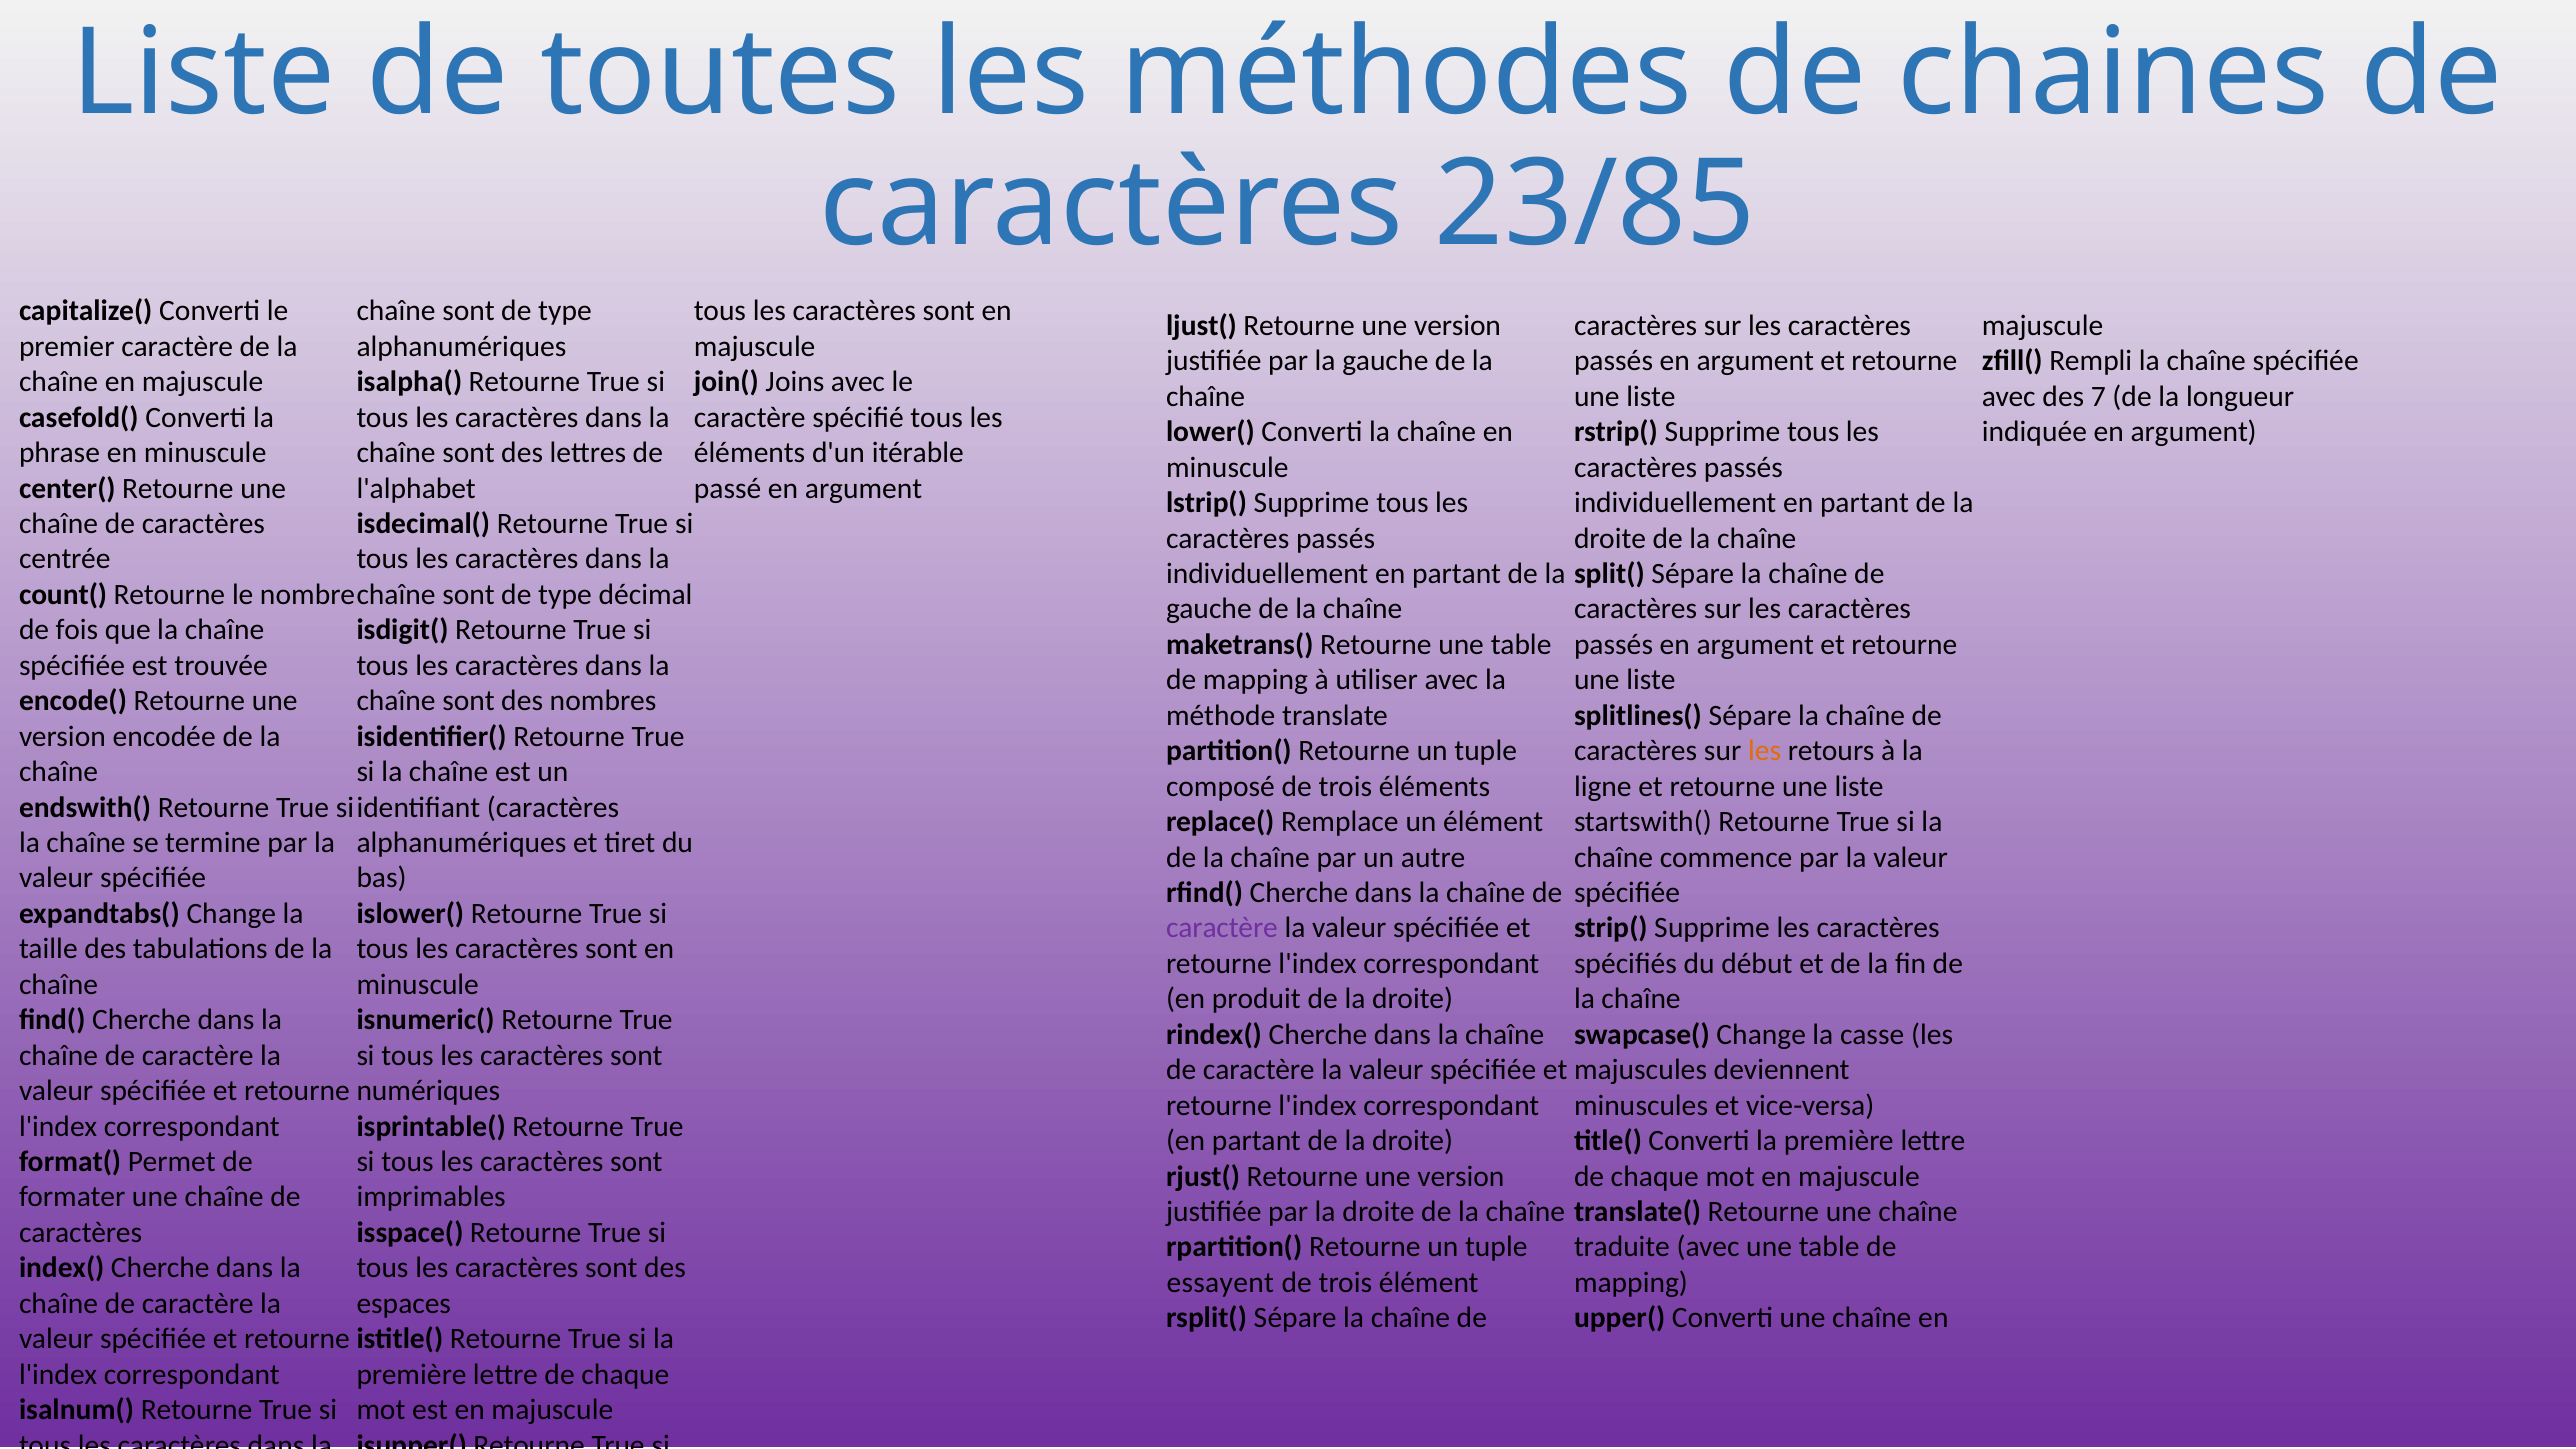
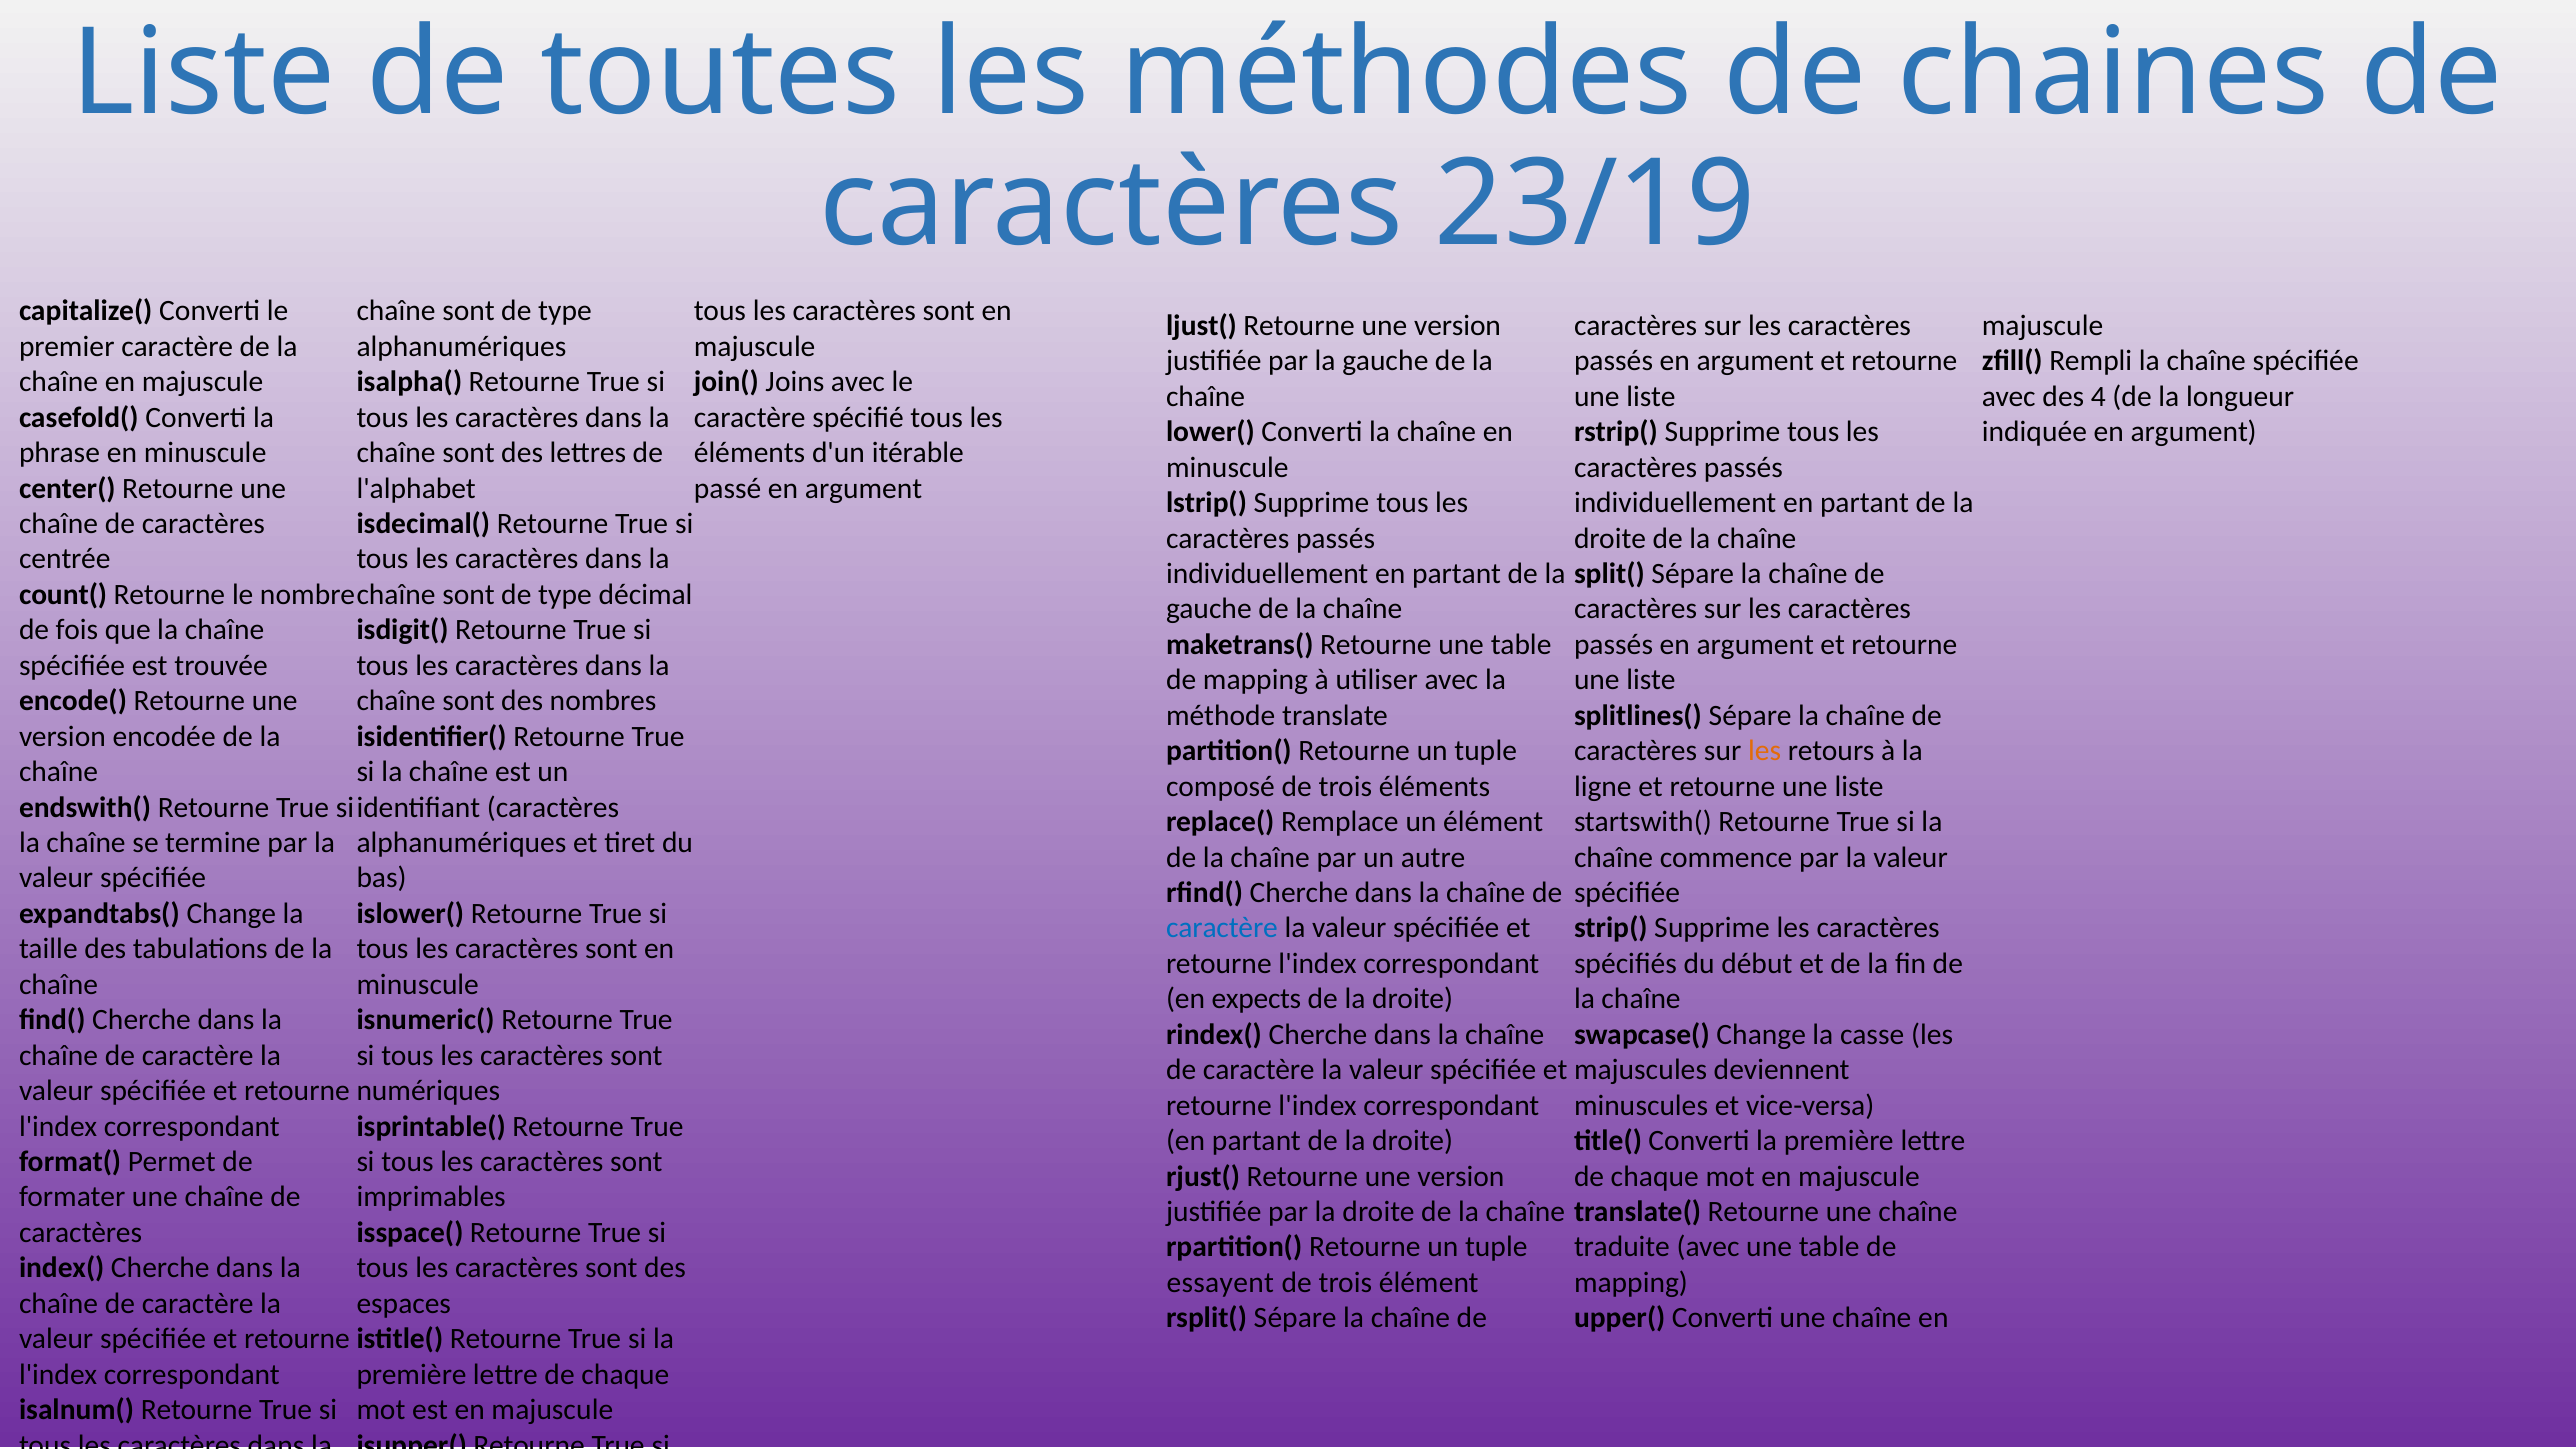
23/85: 23/85 -> 23/19
7: 7 -> 4
caractère at (1222, 928) colour: purple -> blue
produit: produit -> expects
